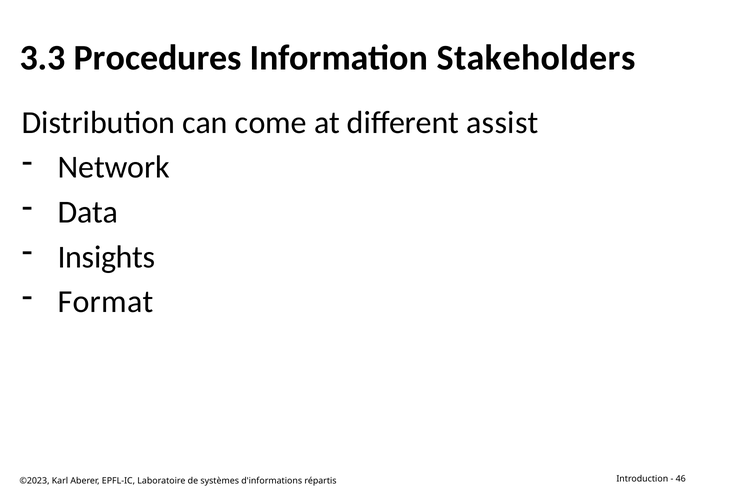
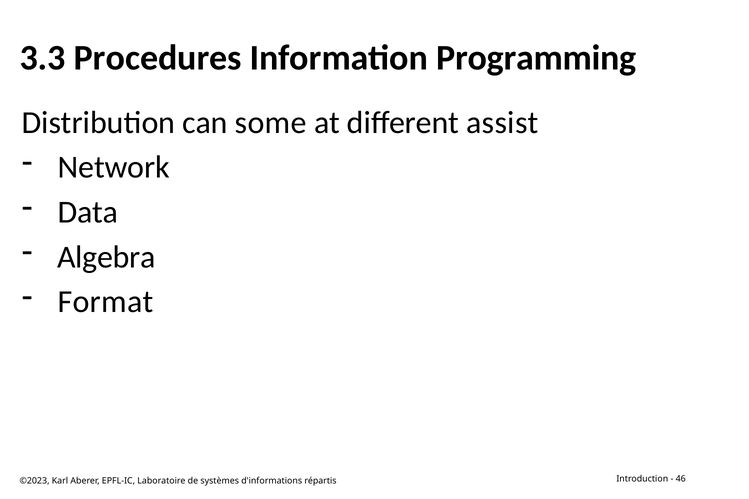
Stakeholders: Stakeholders -> Programming
come: come -> some
Insights: Insights -> Algebra
